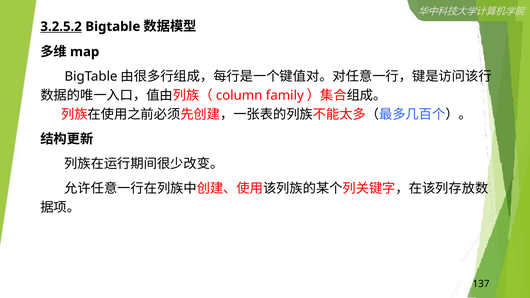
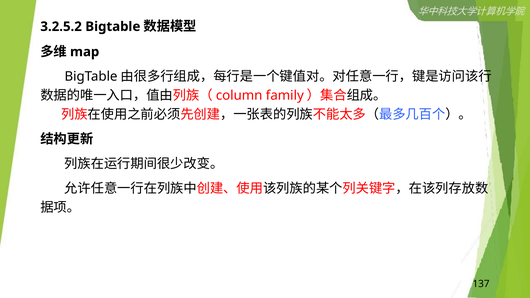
3.2.5.2 underline: present -> none
